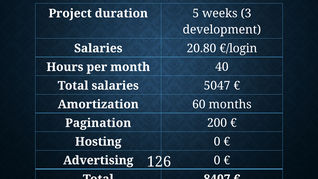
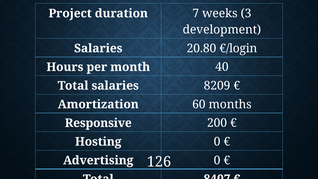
5: 5 -> 7
5047: 5047 -> 8209
Pagination: Pagination -> Responsive
